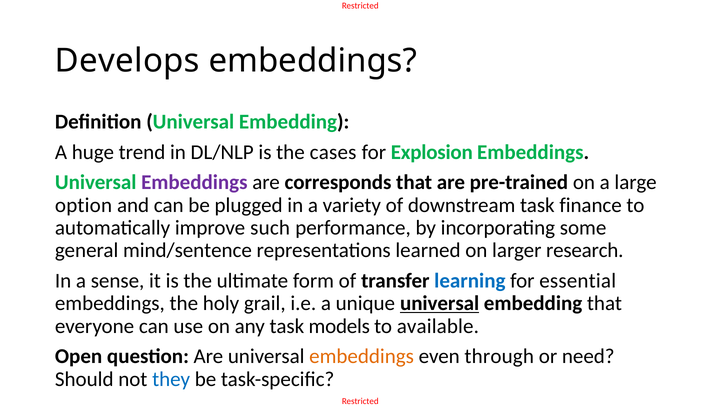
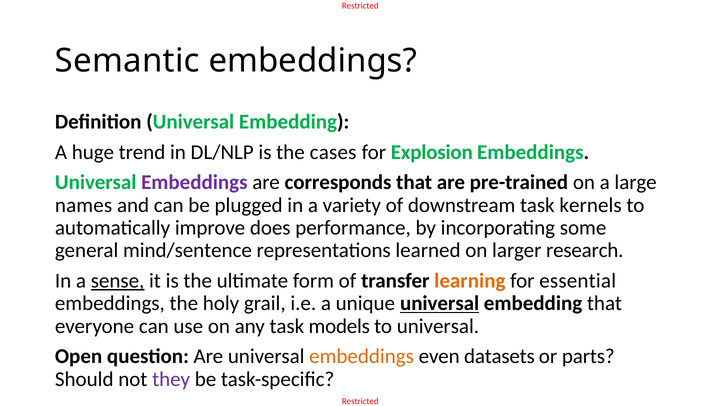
Develops: Develops -> Semantic
option: option -> names
finance: finance -> kernels
such: such -> does
sense underline: none -> present
learning colour: blue -> orange
to available: available -> universal
through: through -> datasets
need: need -> parts
they colour: blue -> purple
